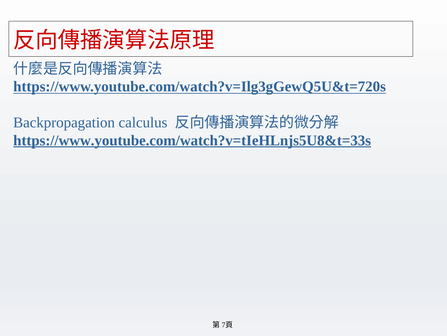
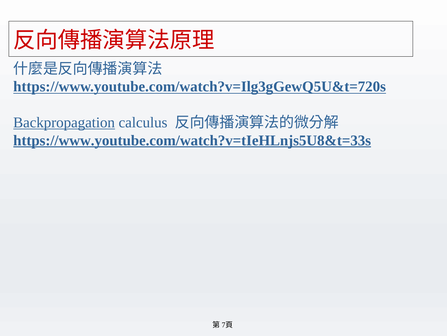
Backpropagation underline: none -> present
